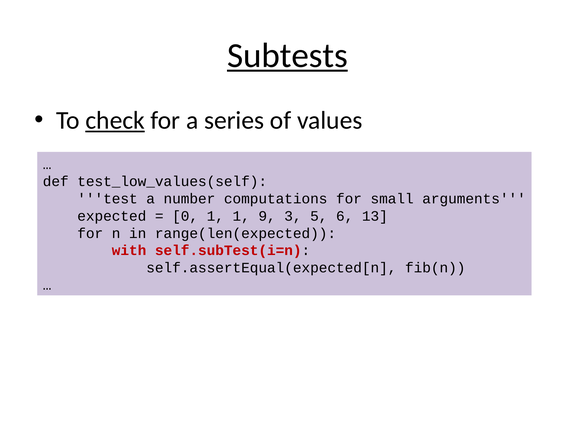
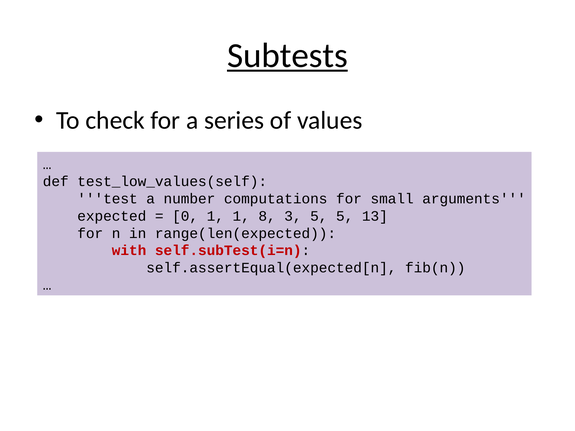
check underline: present -> none
9: 9 -> 8
5 6: 6 -> 5
